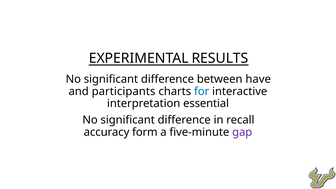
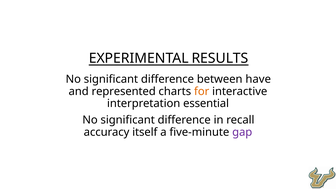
participants: participants -> represented
for colour: blue -> orange
form: form -> itself
